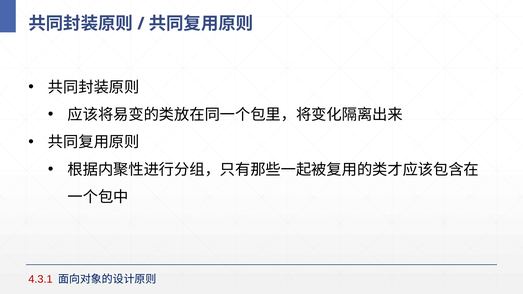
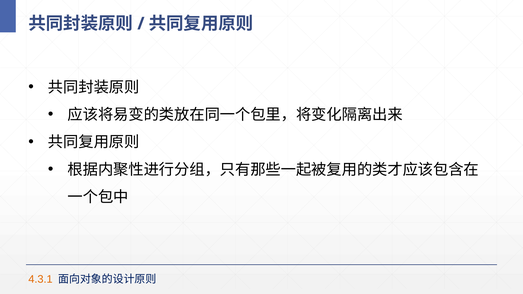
4.3.1 colour: red -> orange
